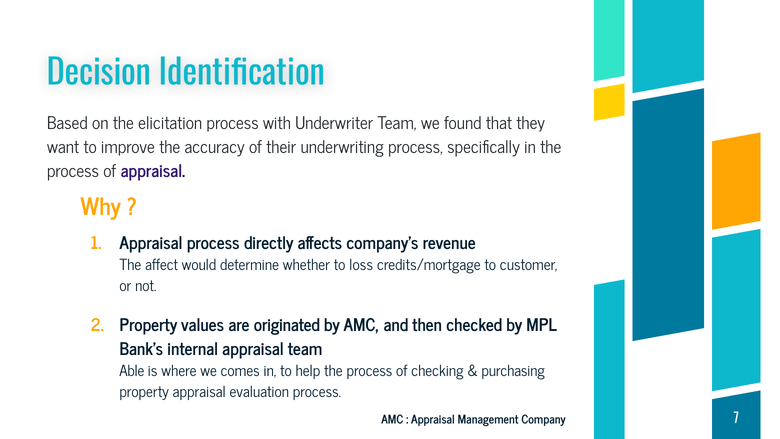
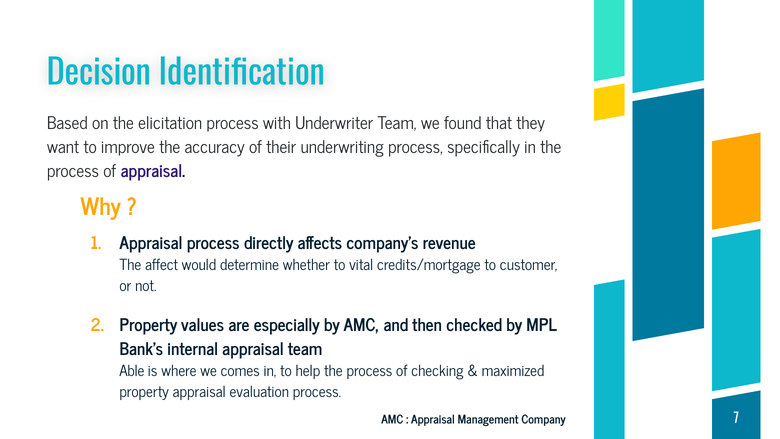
loss: loss -> vital
originated: originated -> especially
purchasing: purchasing -> maximized
